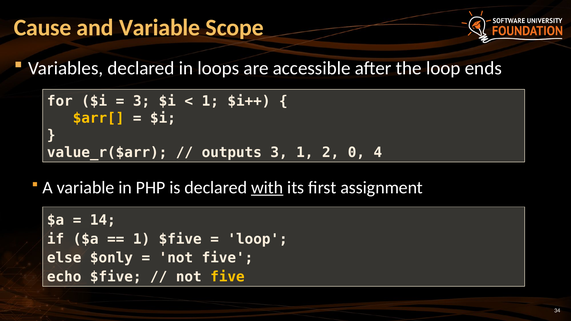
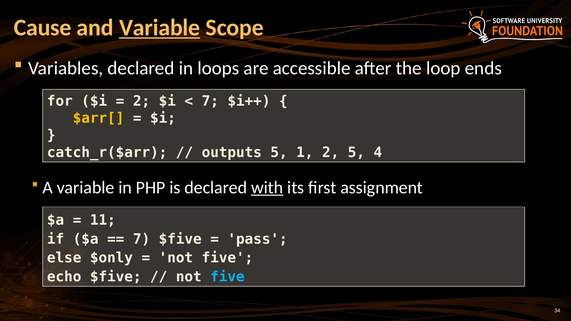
Variable at (160, 28) underline: none -> present
3 at (142, 101): 3 -> 2
1 at (210, 101): 1 -> 7
value_r($arr: value_r($arr -> catch_r($arr
outputs 3: 3 -> 5
2 0: 0 -> 5
14: 14 -> 11
1 at (142, 239): 1 -> 7
loop at (258, 239): loop -> pass
five at (227, 277) colour: yellow -> light blue
